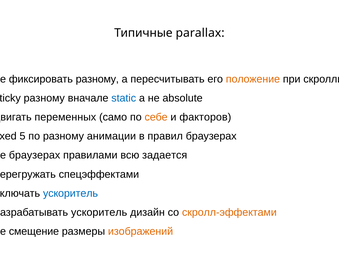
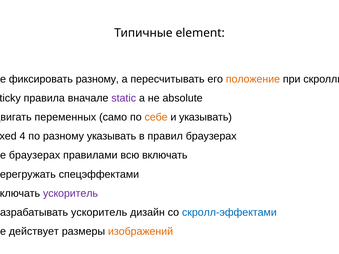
parallax: parallax -> element
разному at (44, 98): разному -> правила
static colour: blue -> purple
и факторов: факторов -> указывать
5: 5 -> 4
разному анимации: анимации -> указывать
всю задается: задается -> включать
ускоритель at (70, 194) colour: blue -> purple
скролл-эффектами colour: orange -> blue
смещение: смещение -> действует
